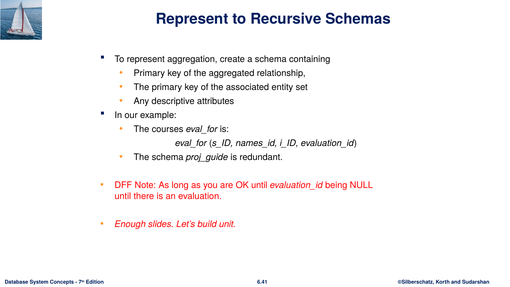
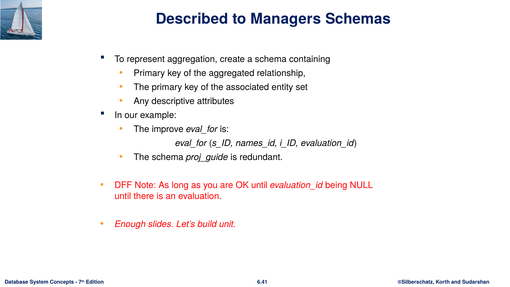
Represent at (192, 19): Represent -> Described
Recursive: Recursive -> Managers
courses: courses -> improve
